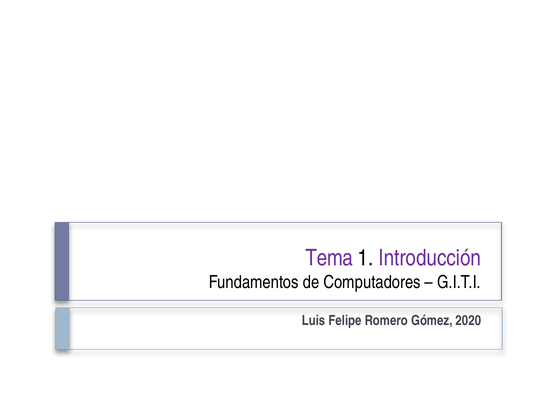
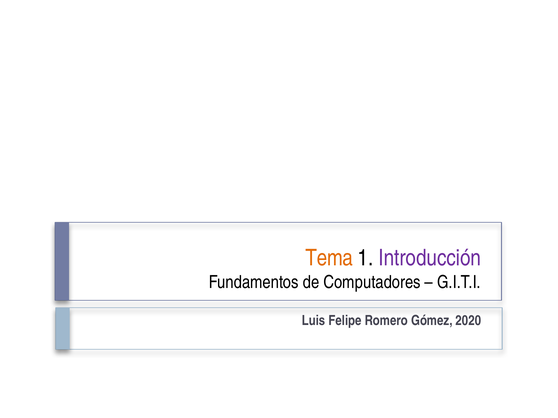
Tema colour: purple -> orange
